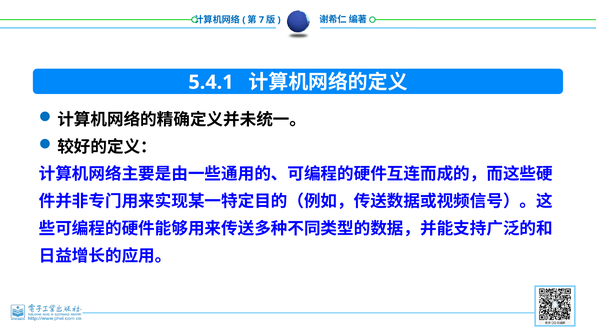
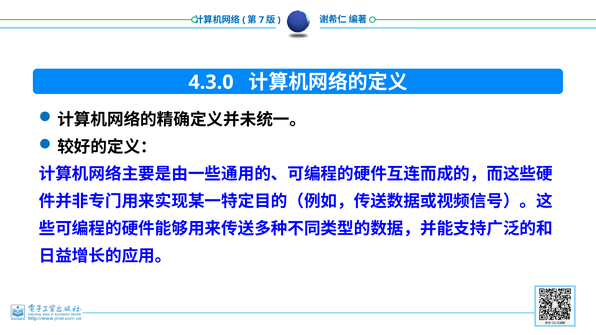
5.4.1: 5.4.1 -> 4.3.0
